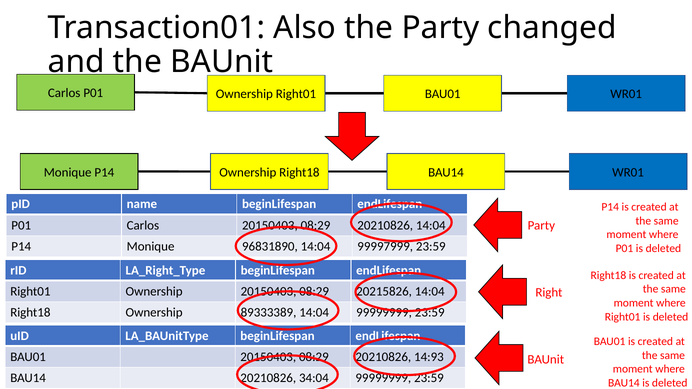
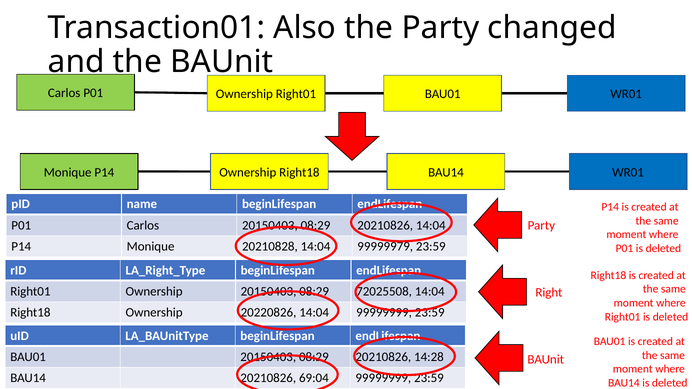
96831890: 96831890 -> 20210828
99997999: 99997999 -> 99999979
20215826: 20215826 -> 72025508
89333389: 89333389 -> 20220826
14:93: 14:93 -> 14:28
34:04: 34:04 -> 69:04
